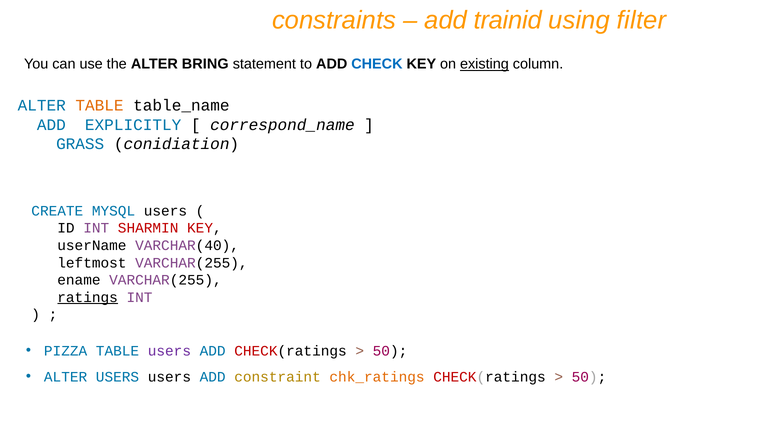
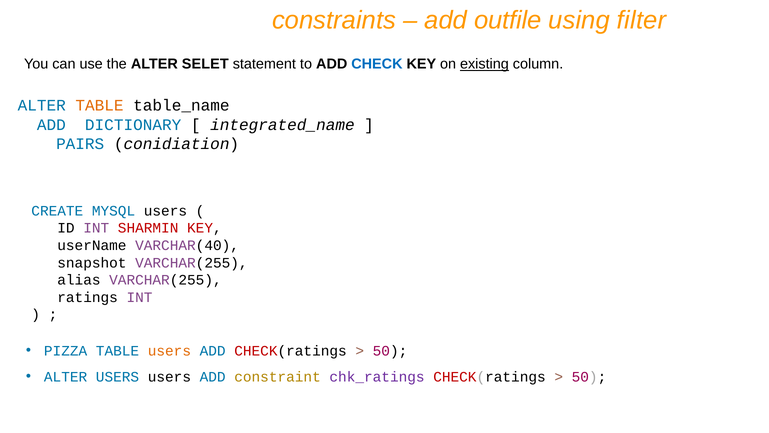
trainid: trainid -> outfile
BRING: BRING -> SELET
EXPLICITLY: EXPLICITLY -> DICTIONARY
correspond_name: correspond_name -> integrated_name
GRASS: GRASS -> PAIRS
leftmost: leftmost -> snapshot
ename: ename -> alias
ratings underline: present -> none
users at (169, 350) colour: purple -> orange
chk_ratings colour: orange -> purple
